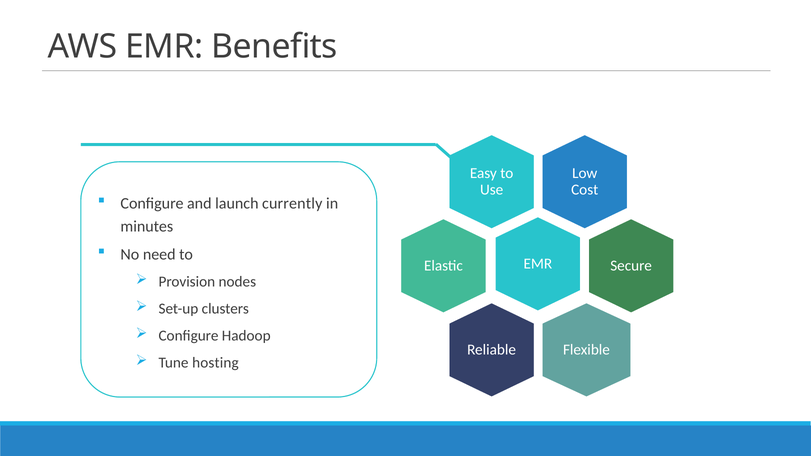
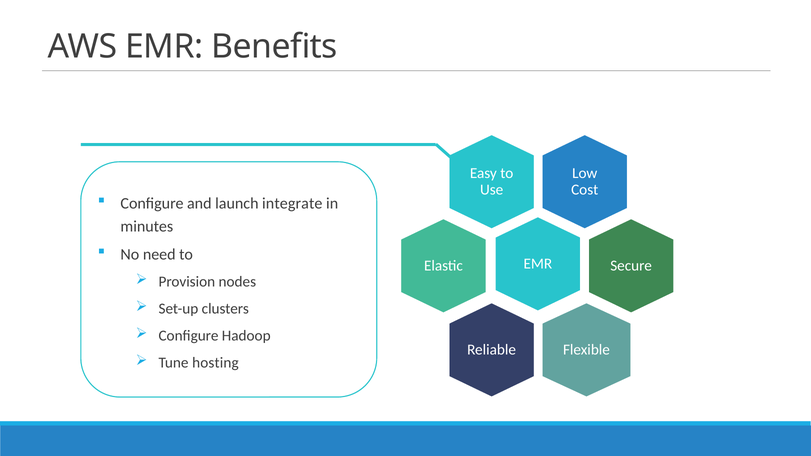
currently: currently -> integrate
